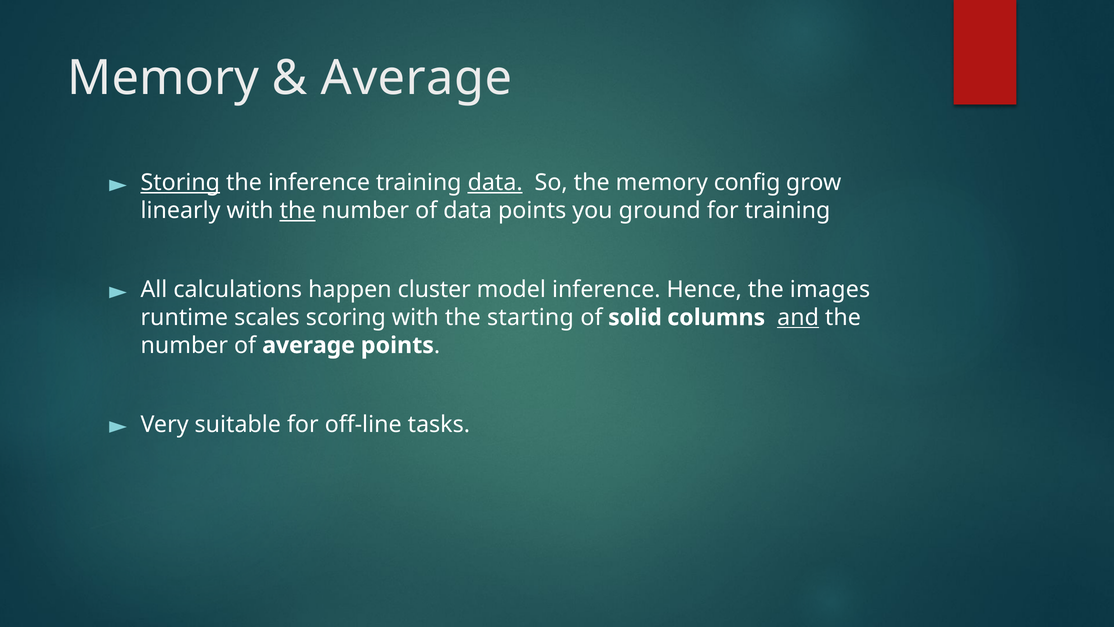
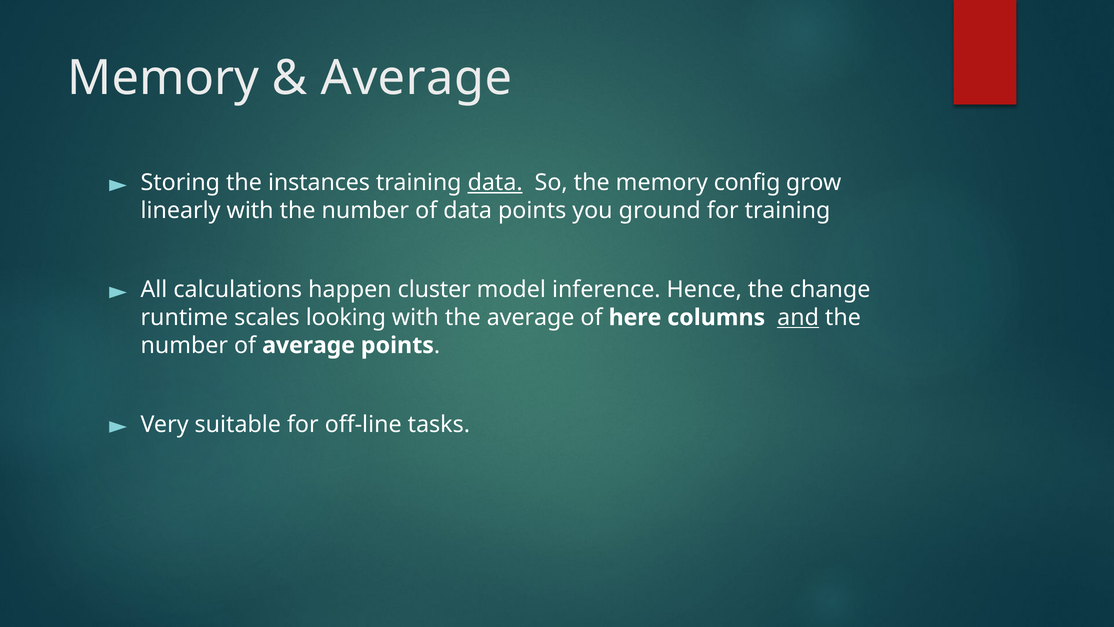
Storing underline: present -> none
the inference: inference -> instances
the at (298, 211) underline: present -> none
images: images -> change
scoring: scoring -> looking
the starting: starting -> average
solid: solid -> here
